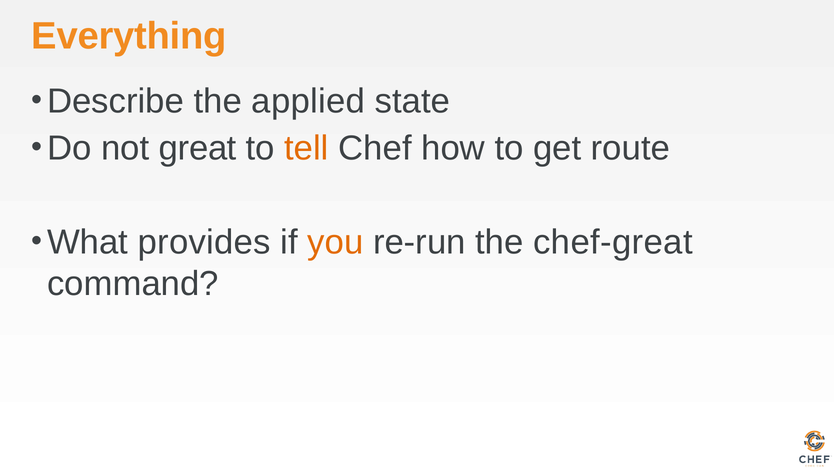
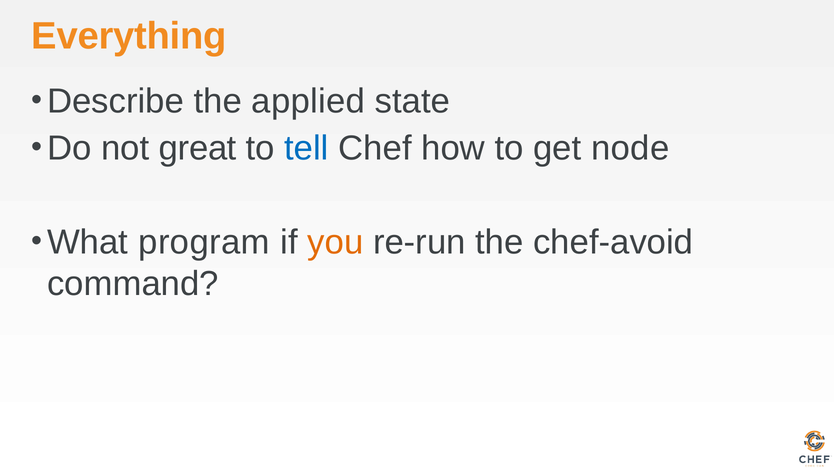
tell colour: orange -> blue
route: route -> node
provides: provides -> program
chef-great: chef-great -> chef-avoid
